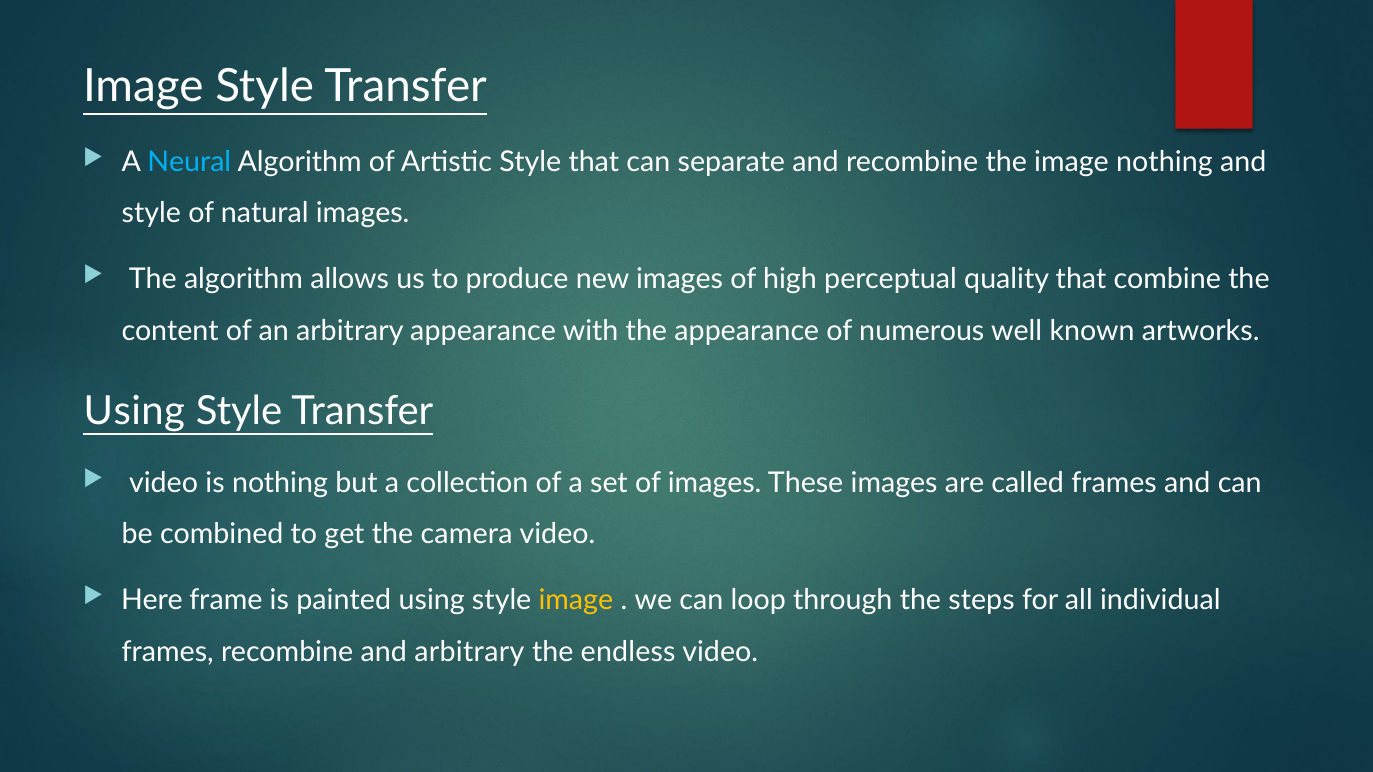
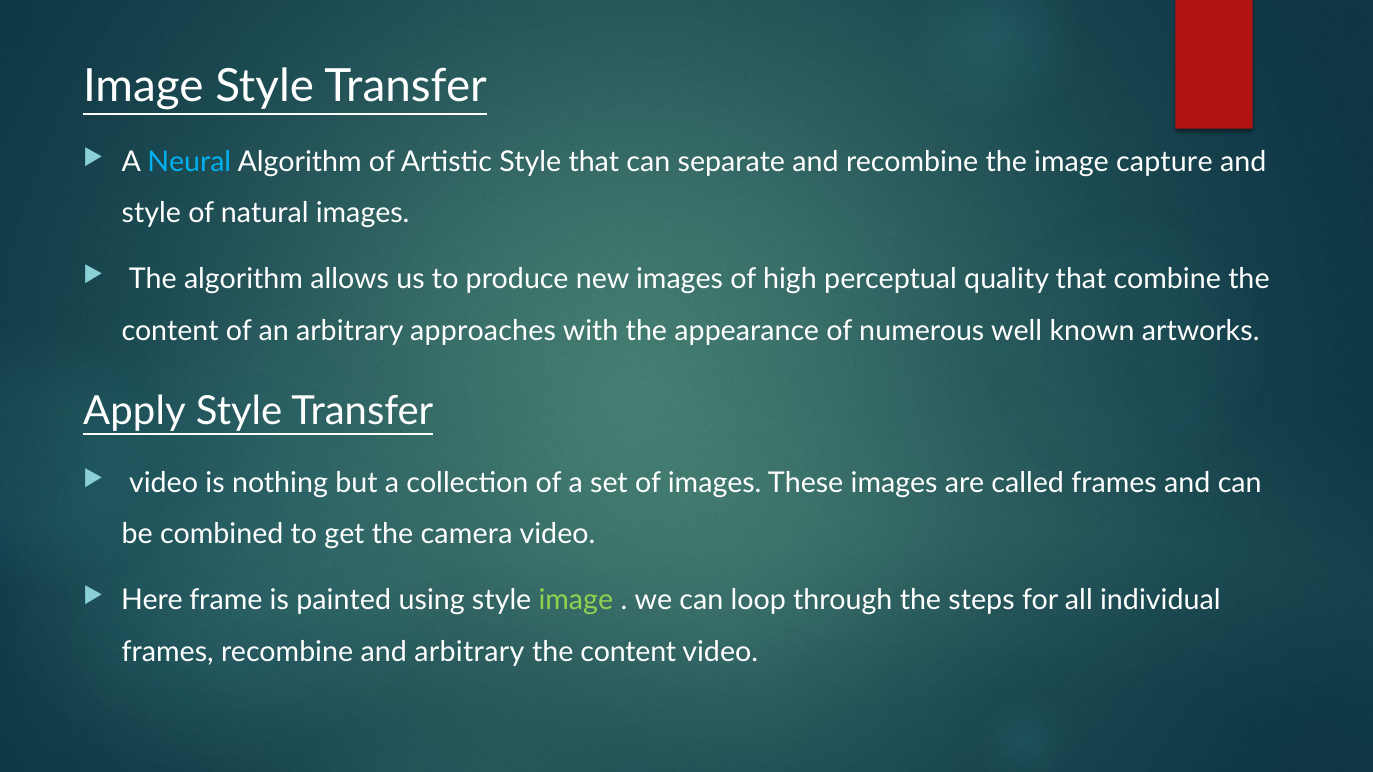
image nothing: nothing -> capture
arbitrary appearance: appearance -> approaches
Using at (134, 411): Using -> Apply
image at (576, 600) colour: yellow -> light green
endless at (628, 652): endless -> content
